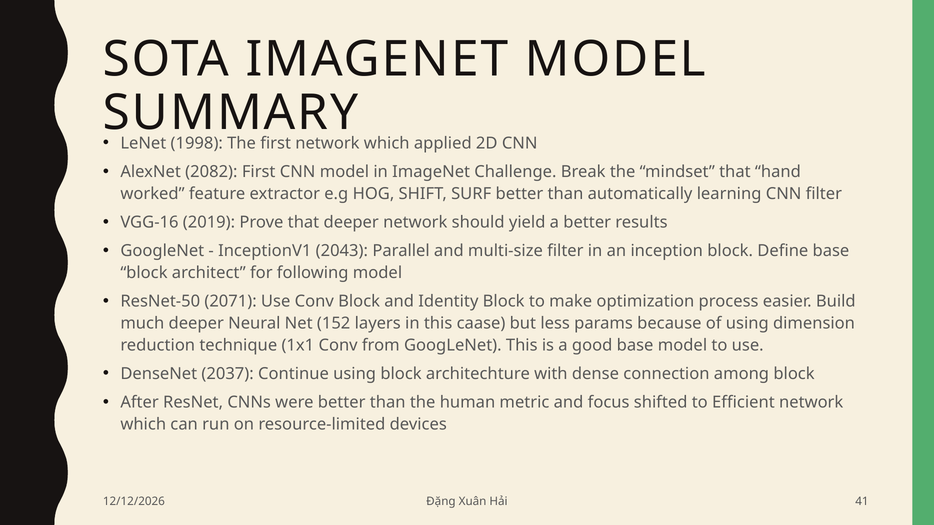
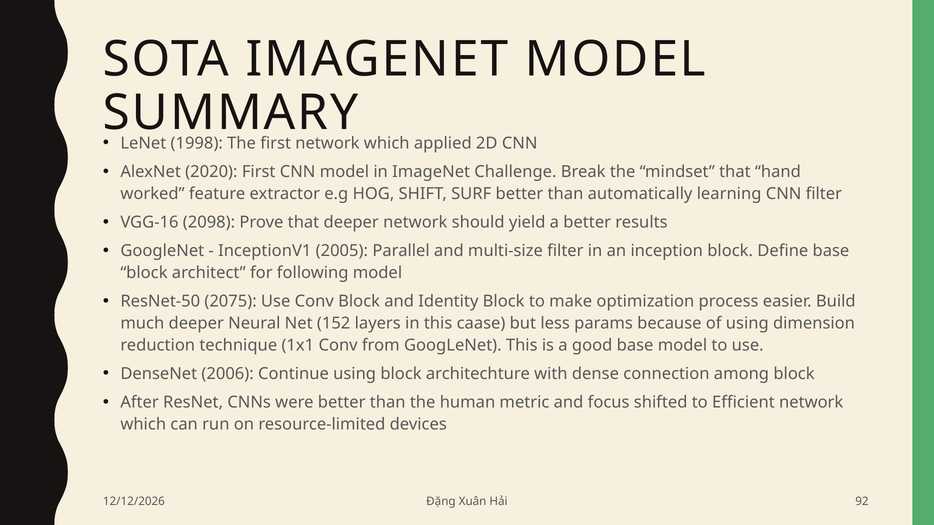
2082: 2082 -> 2020
2019: 2019 -> 2098
2043: 2043 -> 2005
2071: 2071 -> 2075
2037: 2037 -> 2006
41: 41 -> 92
